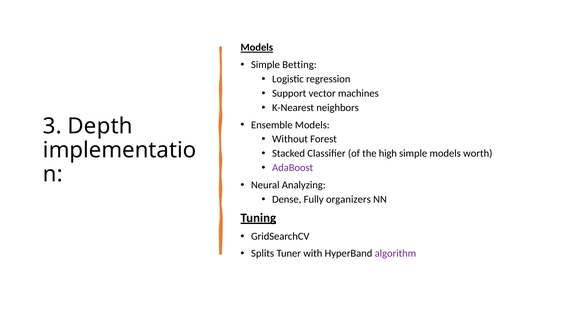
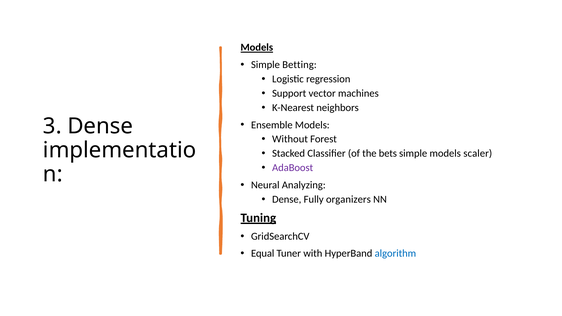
3 Depth: Depth -> Dense
high: high -> bets
worth: worth -> scaler
Splits: Splits -> Equal
algorithm colour: purple -> blue
